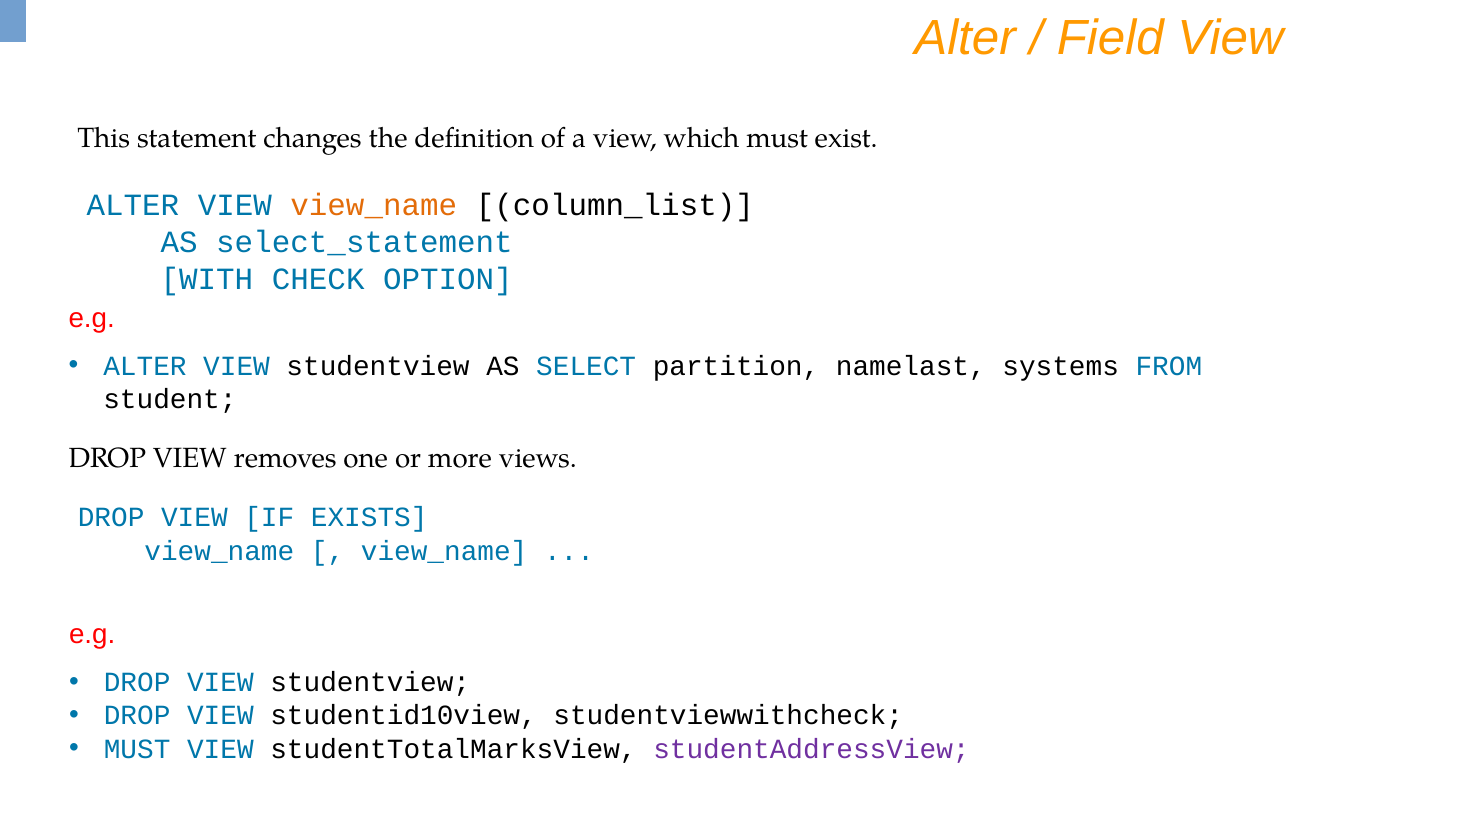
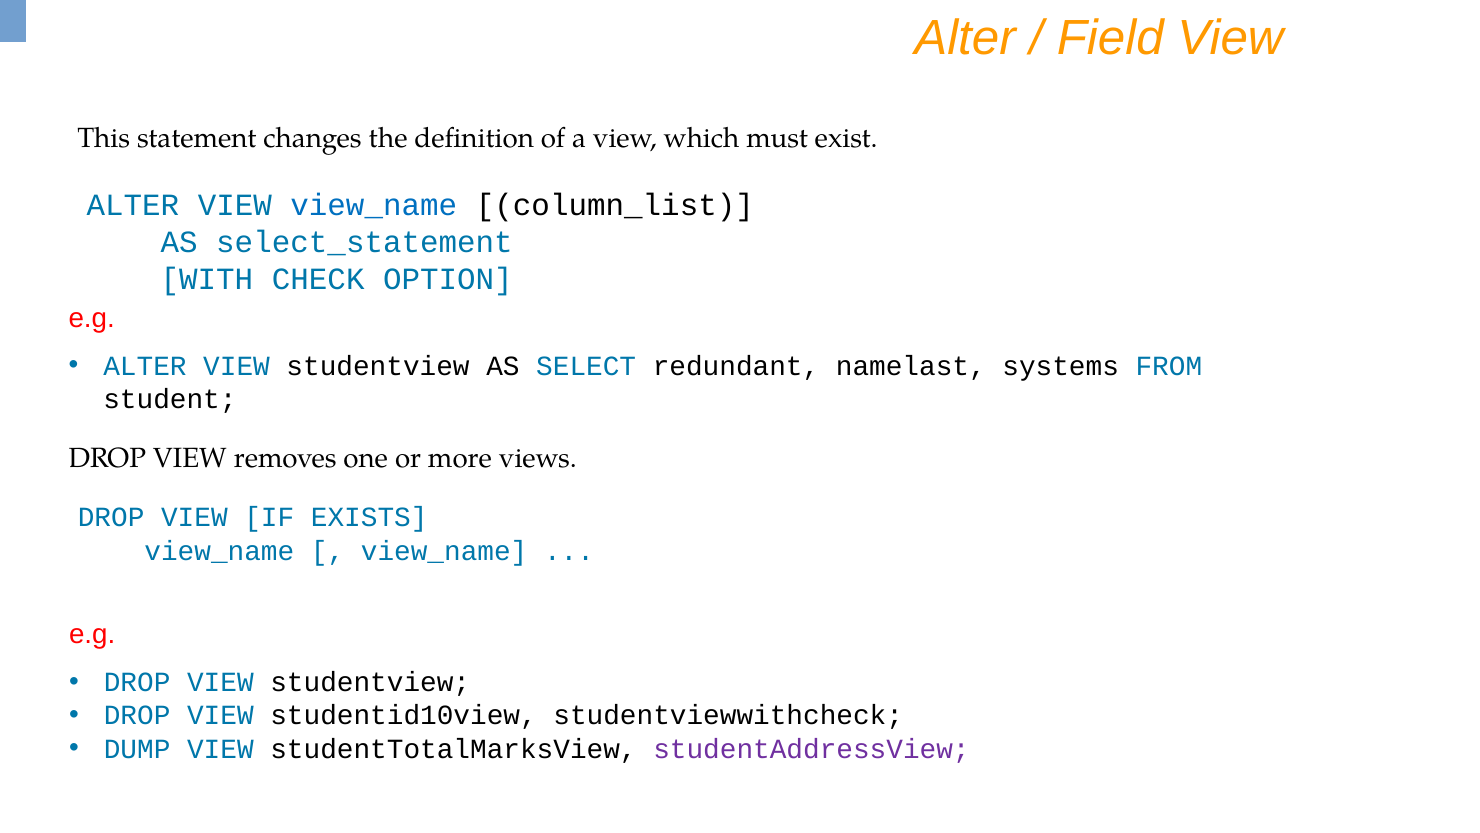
view_name at (374, 206) colour: orange -> blue
partition: partition -> redundant
MUST at (137, 749): MUST -> DUMP
